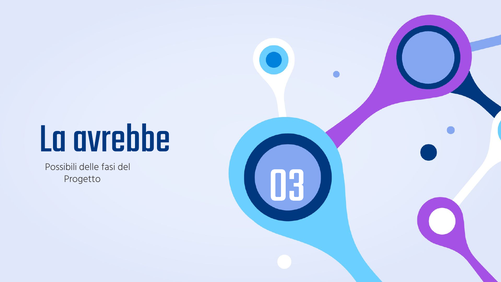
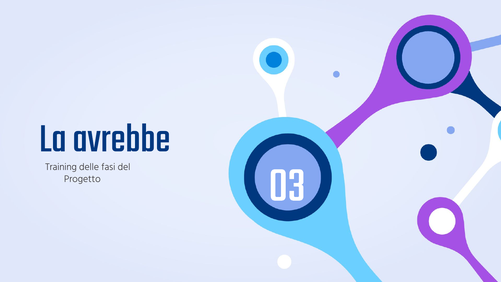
Possibili: Possibili -> Training
